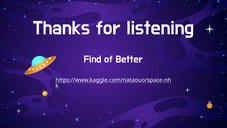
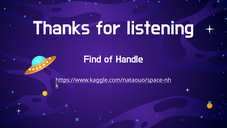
Better: Better -> Handle
